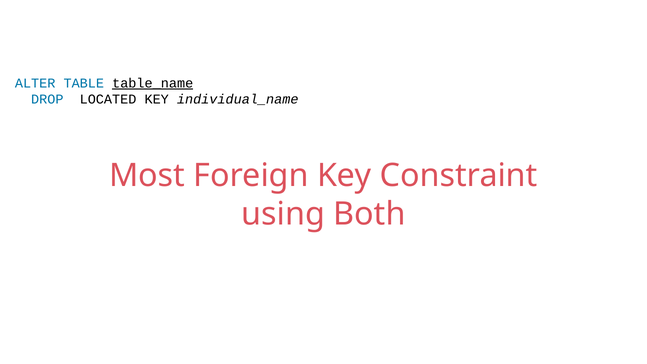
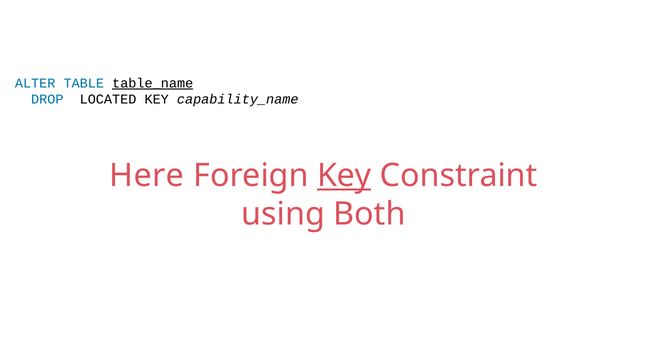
individual_name: individual_name -> capability_name
Most: Most -> Here
Key at (344, 175) underline: none -> present
